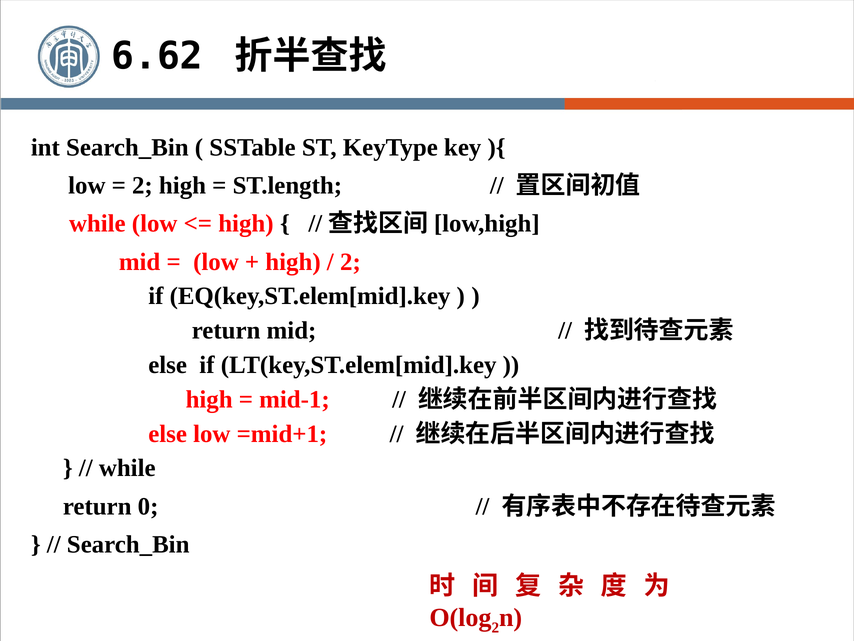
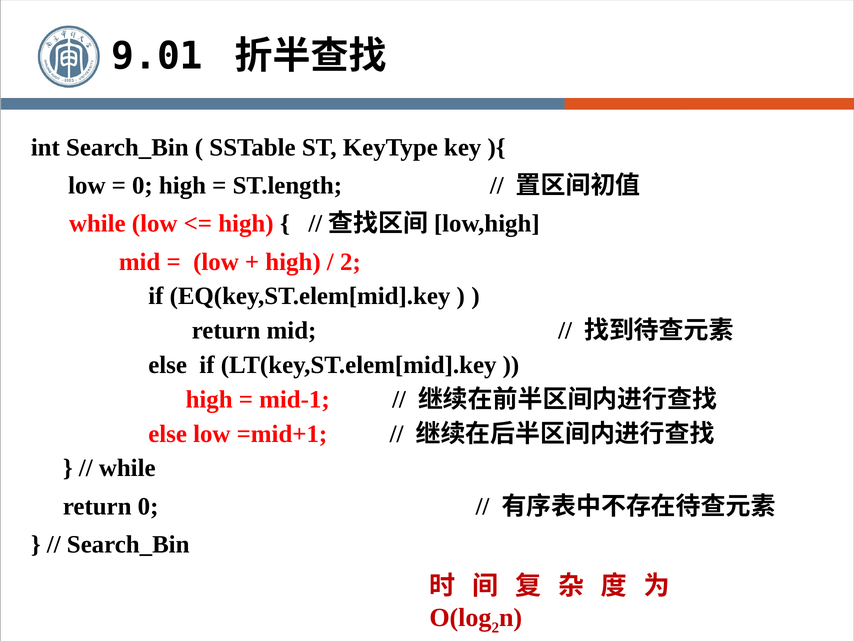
6.62: 6.62 -> 9.01
2 at (142, 185): 2 -> 0
